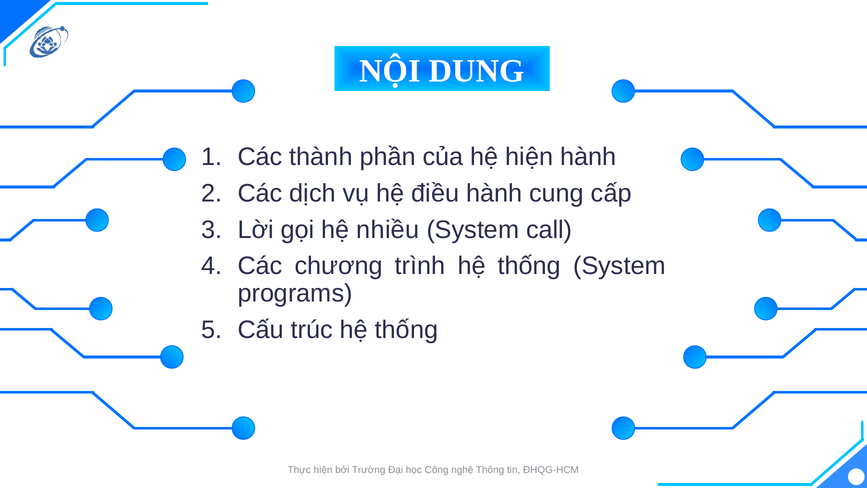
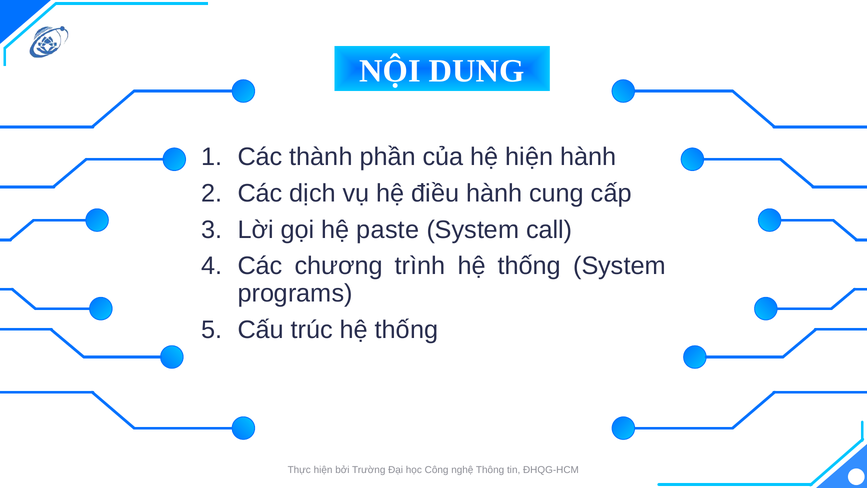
nhiều: nhiều -> paste
